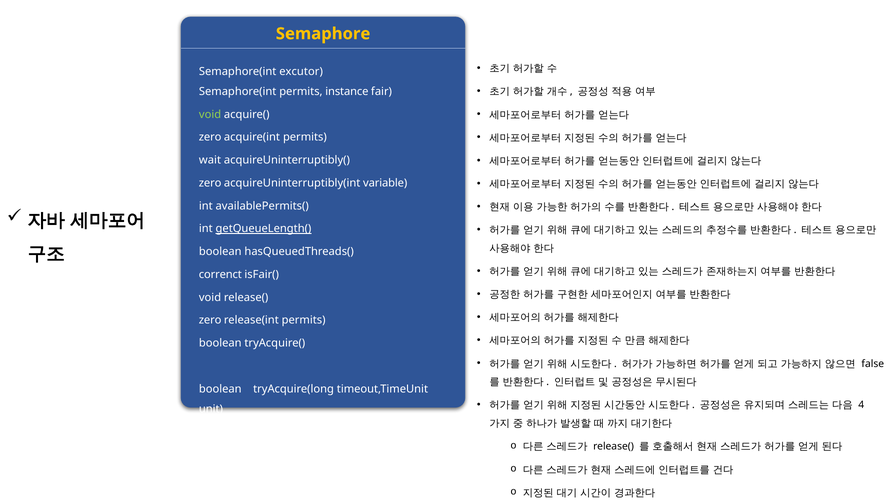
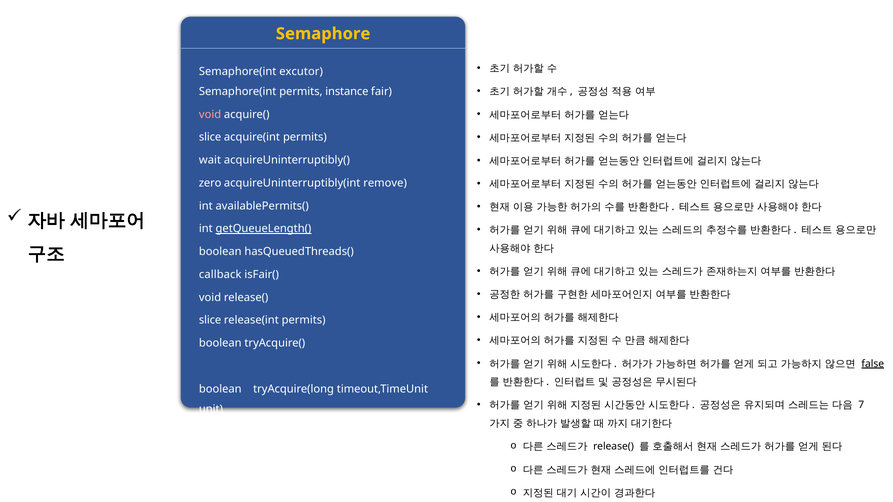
void at (210, 114) colour: light green -> pink
zero at (210, 137): zero -> slice
variable: variable -> remove
correnct: correnct -> callback
zero at (210, 320): zero -> slice
false underline: none -> present
4: 4 -> 7
